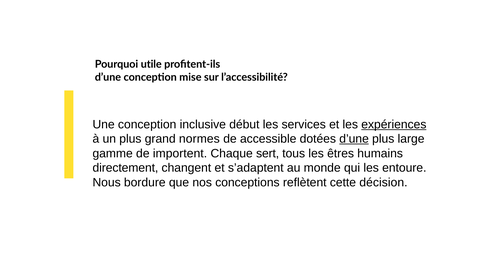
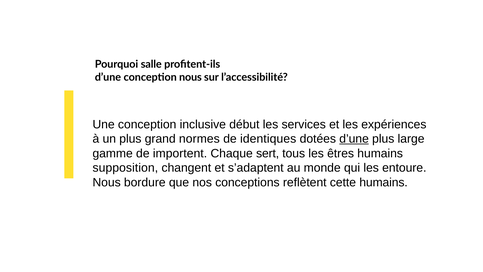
utile: utile -> salle
conception mise: mise -> nous
expériences underline: present -> none
accessible: accessible -> identiques
directement: directement -> supposition
cette décision: décision -> humains
